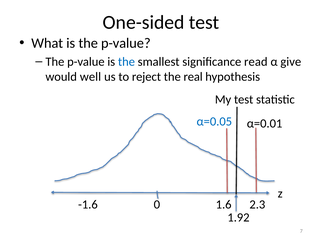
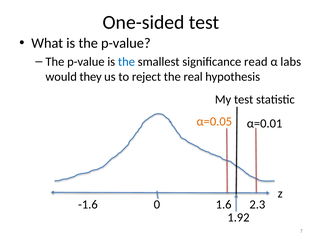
give: give -> labs
well: well -> they
α=0.05 colour: blue -> orange
